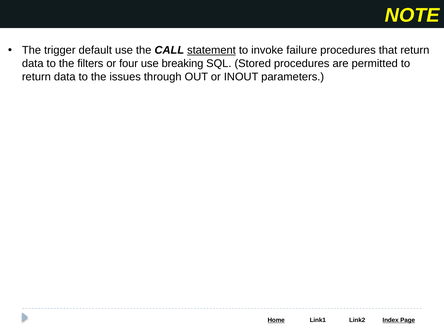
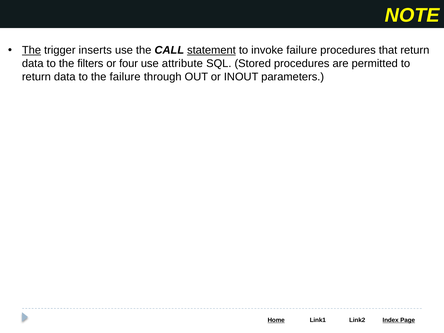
The at (32, 50) underline: none -> present
default: default -> inserts
breaking: breaking -> attribute
the issues: issues -> failure
